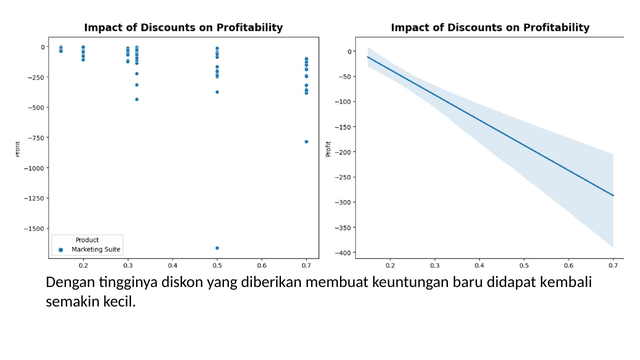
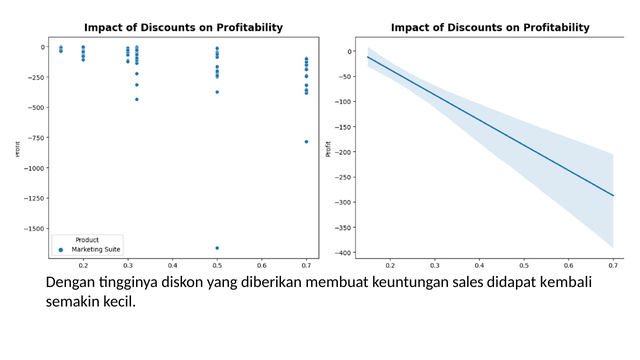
baru: baru -> sales
